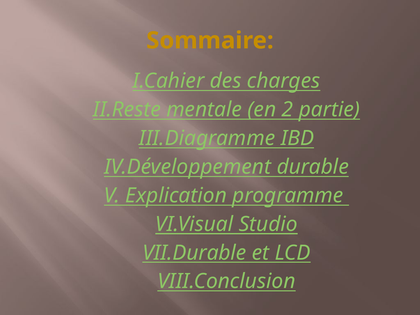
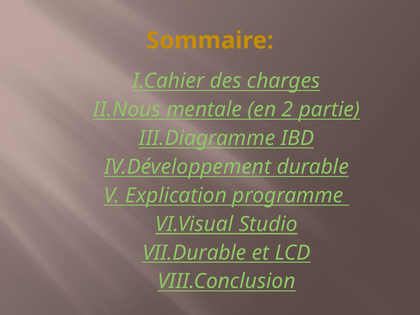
II.Reste: II.Reste -> II.Nous
